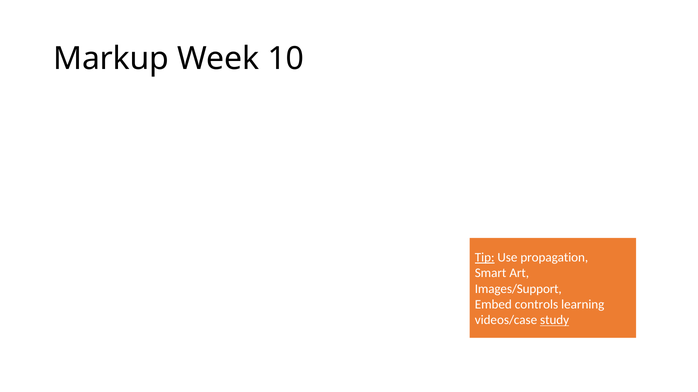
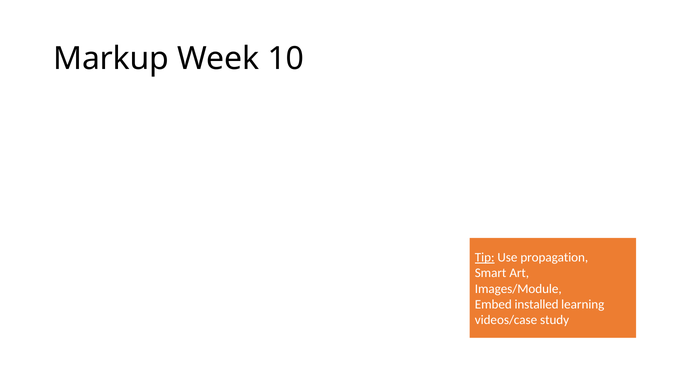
Images/Support: Images/Support -> Images/Module
controls: controls -> installed
study underline: present -> none
